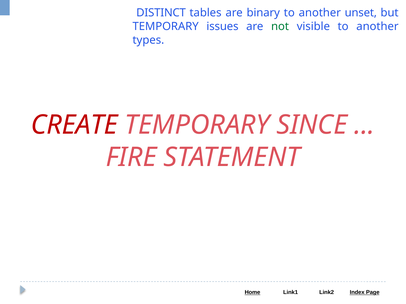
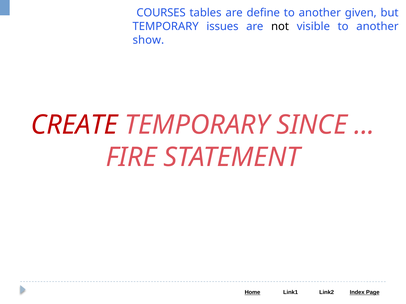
DISTINCT: DISTINCT -> COURSES
binary: binary -> define
unset: unset -> given
not colour: green -> black
types: types -> show
